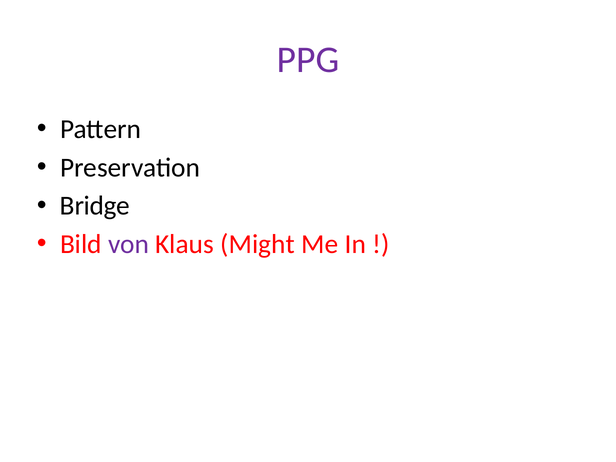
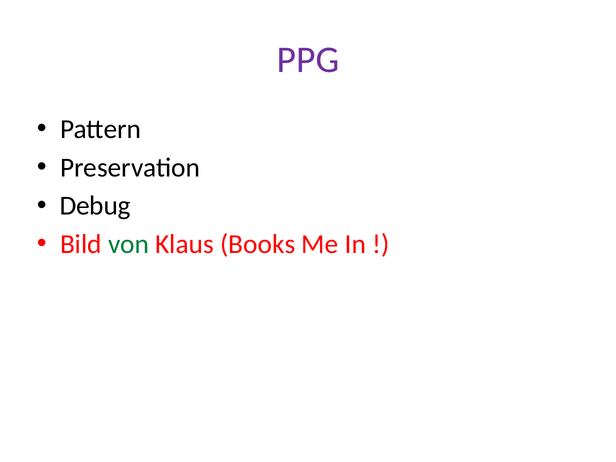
Bridge: Bridge -> Debug
von colour: purple -> green
Might: Might -> Books
